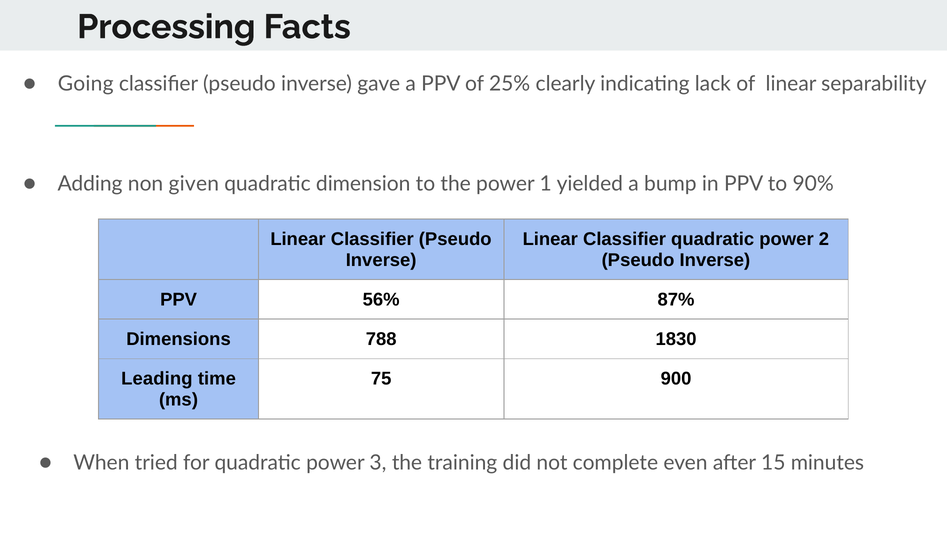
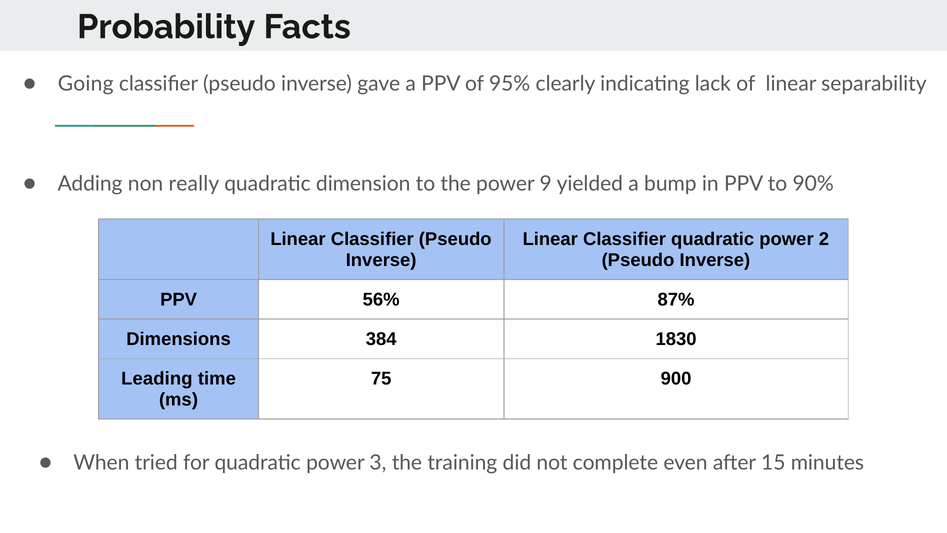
Processing: Processing -> Probability
25%: 25% -> 95%
given: given -> really
1: 1 -> 9
788: 788 -> 384
